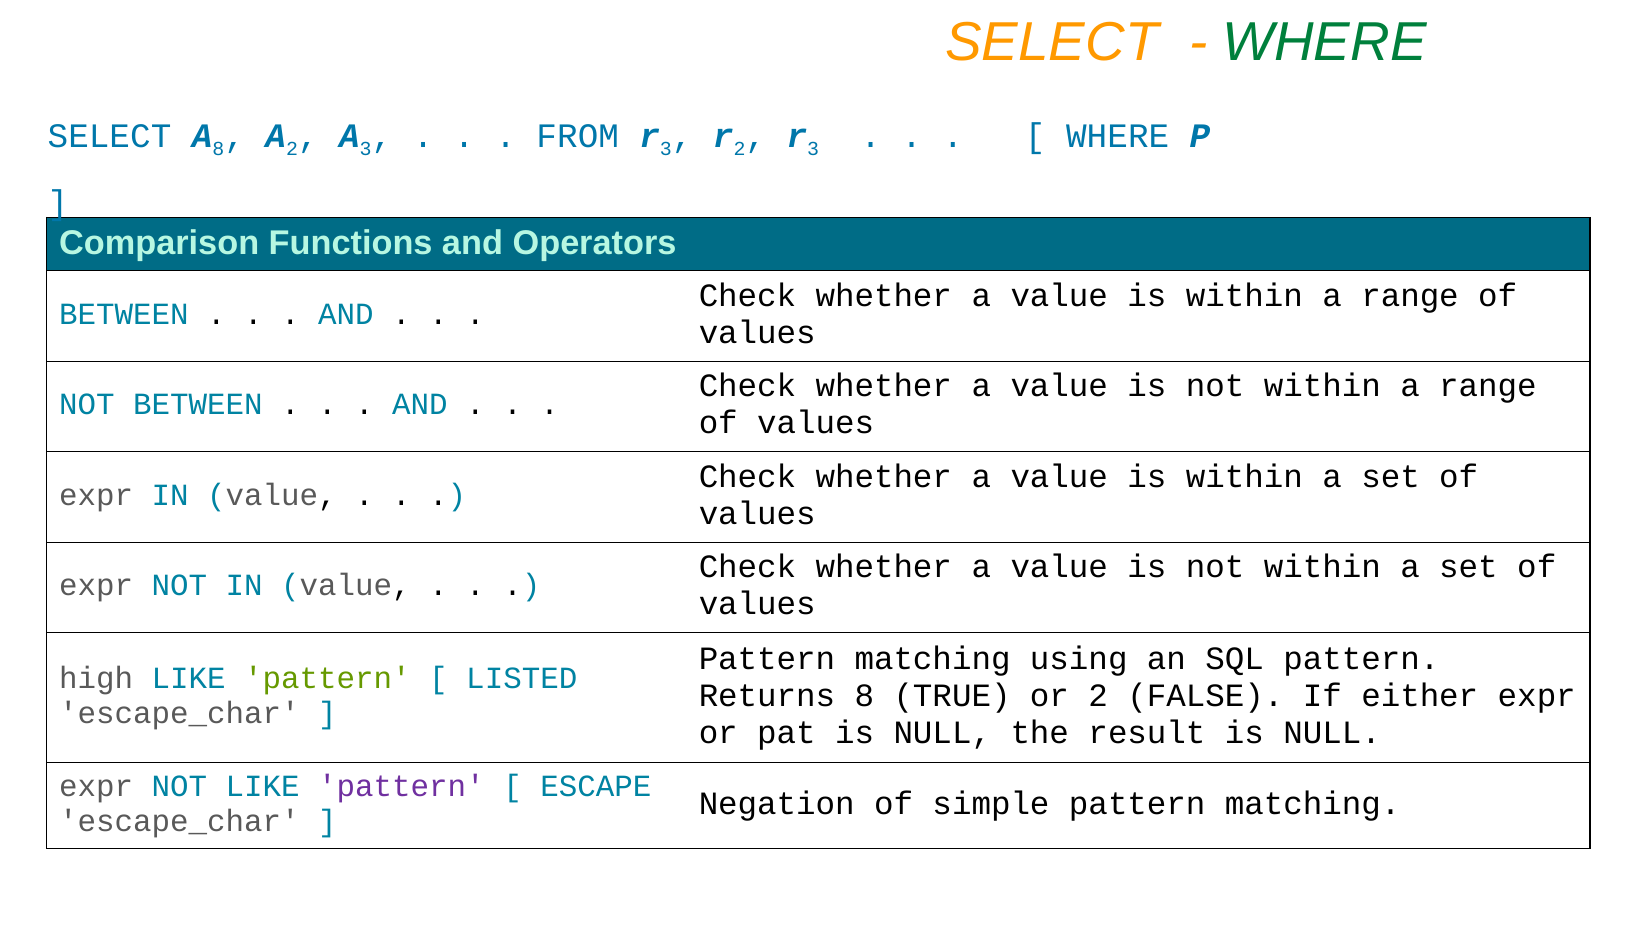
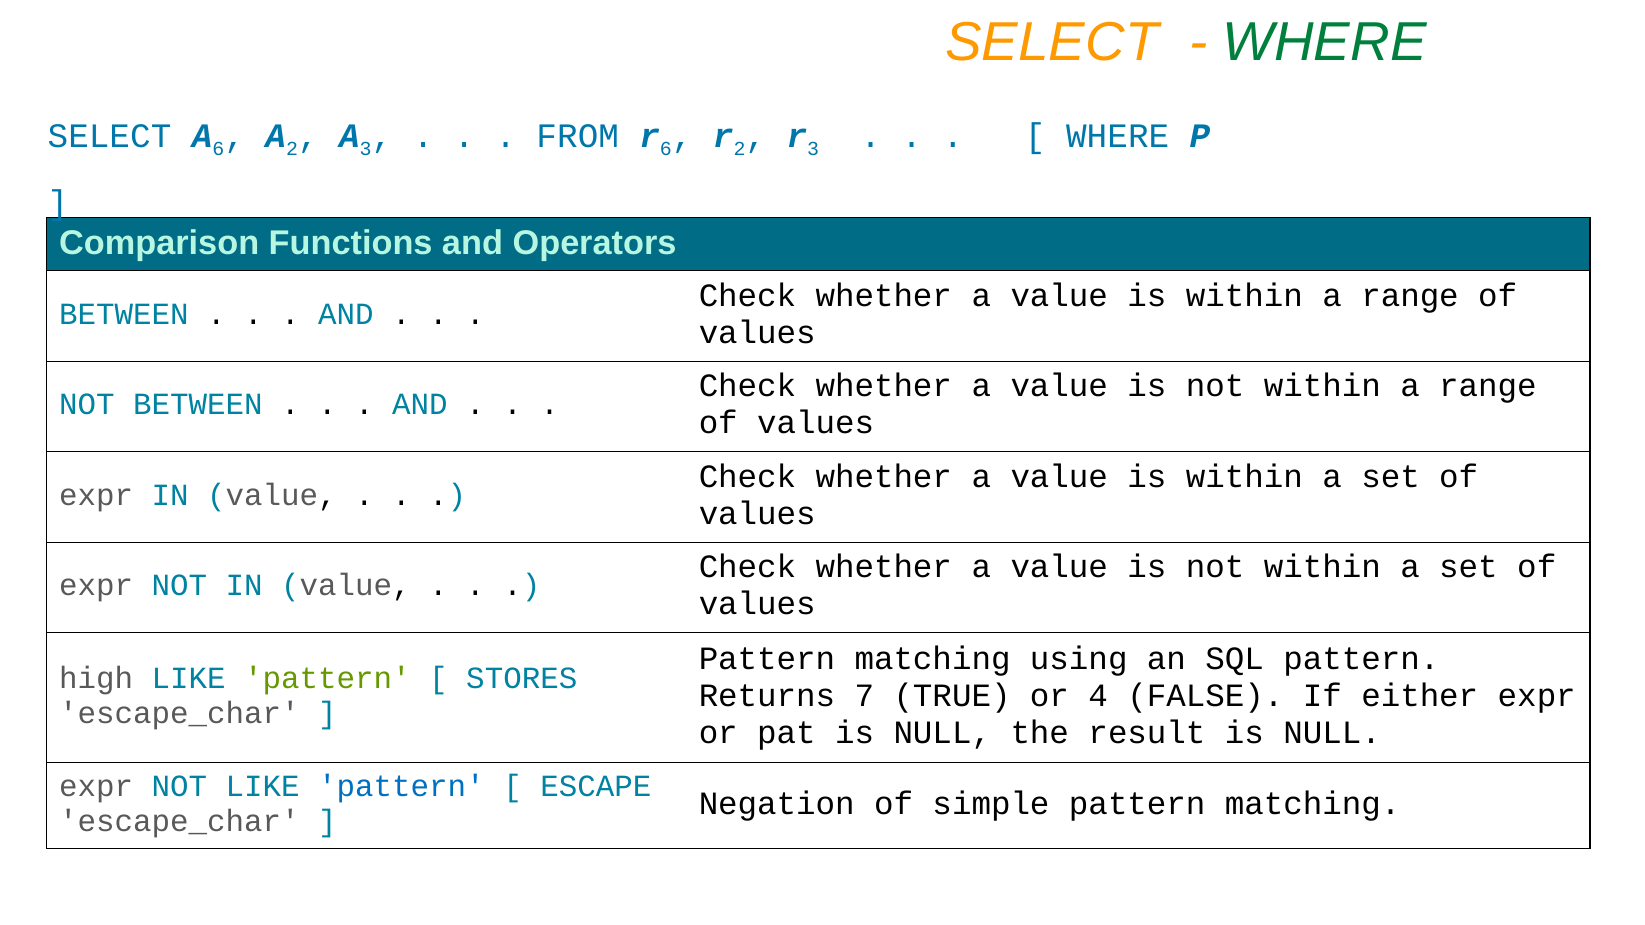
A 8: 8 -> 6
3 at (666, 149): 3 -> 6
LISTED: LISTED -> STORES
Returns 8: 8 -> 7
or 2: 2 -> 4
pattern at (401, 786) colour: purple -> blue
